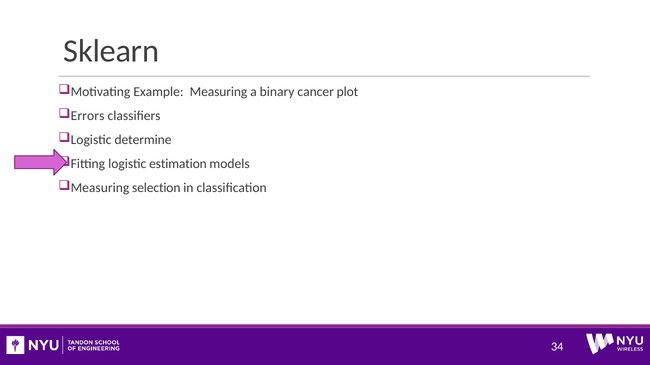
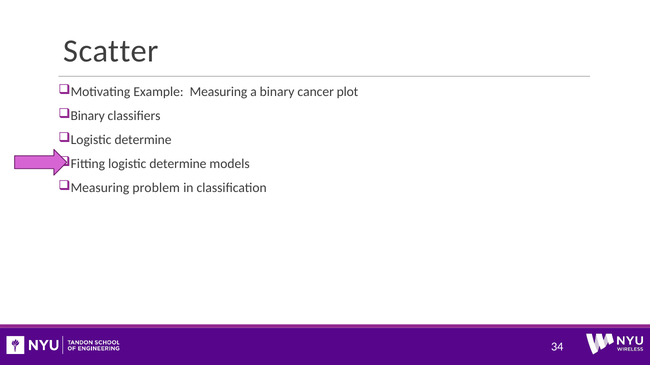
Sklearn: Sklearn -> Scatter
Errors at (88, 116): Errors -> Binary
Fitting logistic estimation: estimation -> determine
selection: selection -> problem
